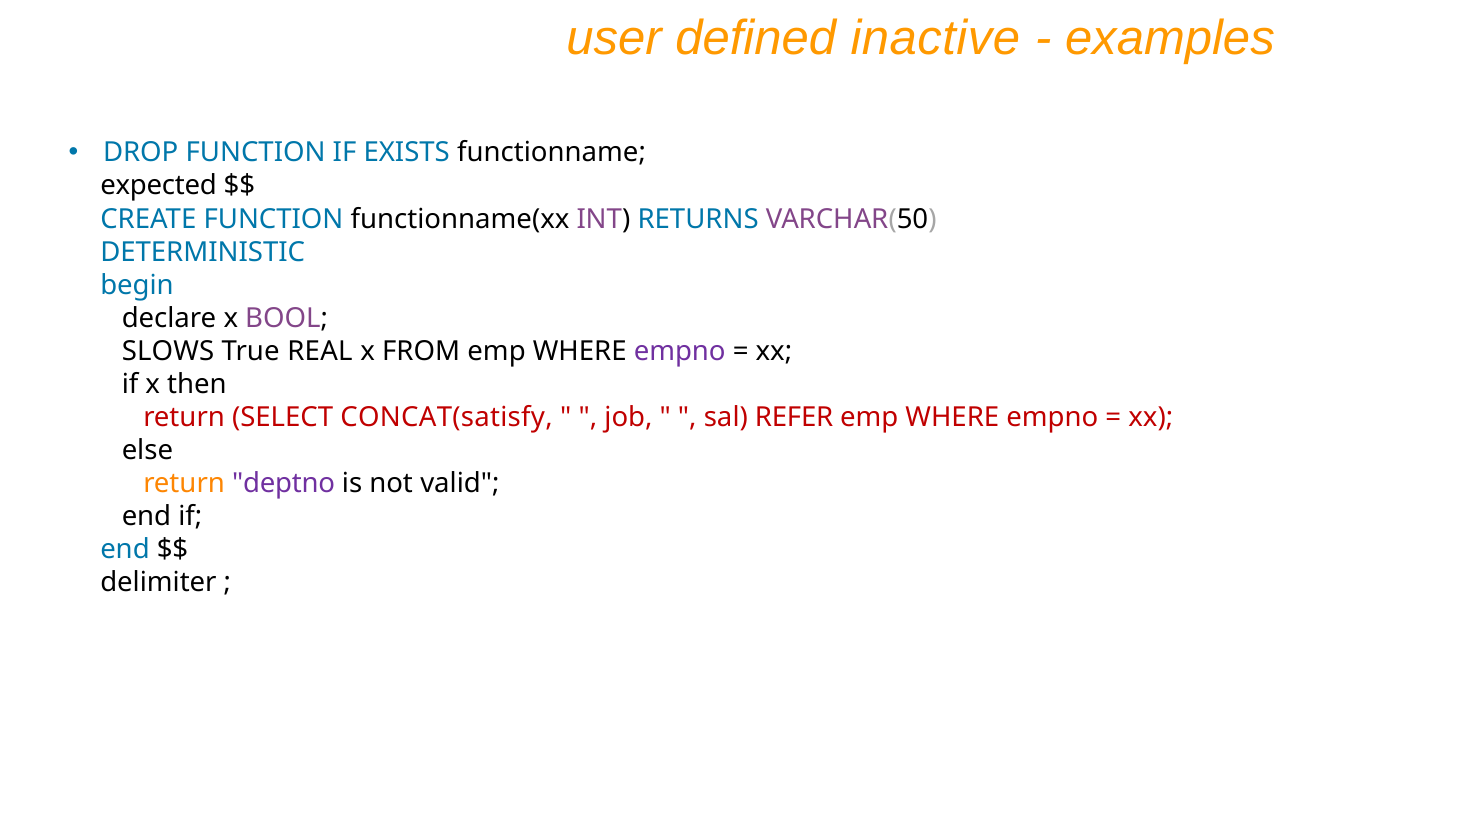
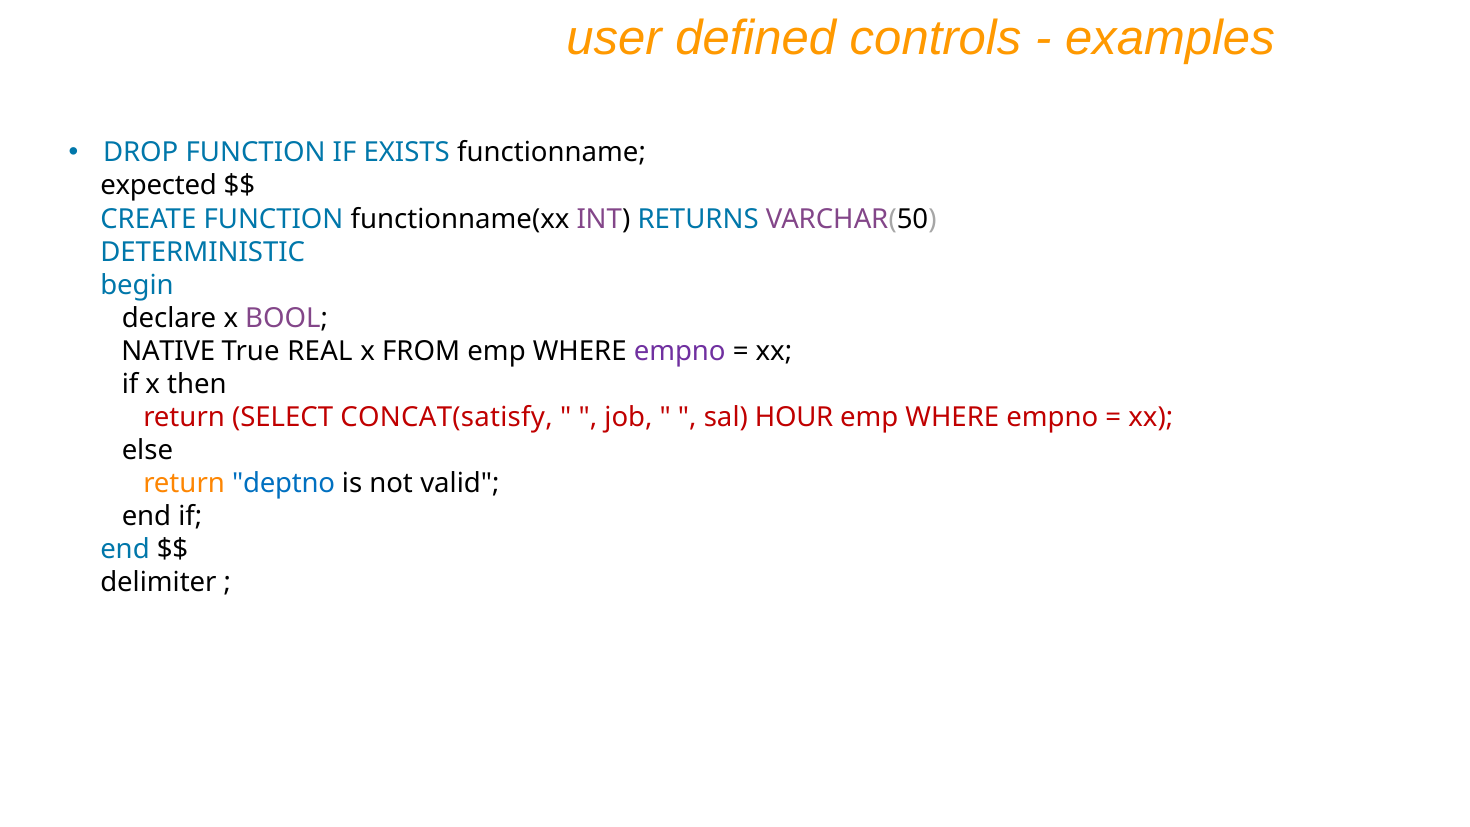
inactive: inactive -> controls
SLOWS: SLOWS -> NATIVE
REFER: REFER -> HOUR
deptno colour: purple -> blue
